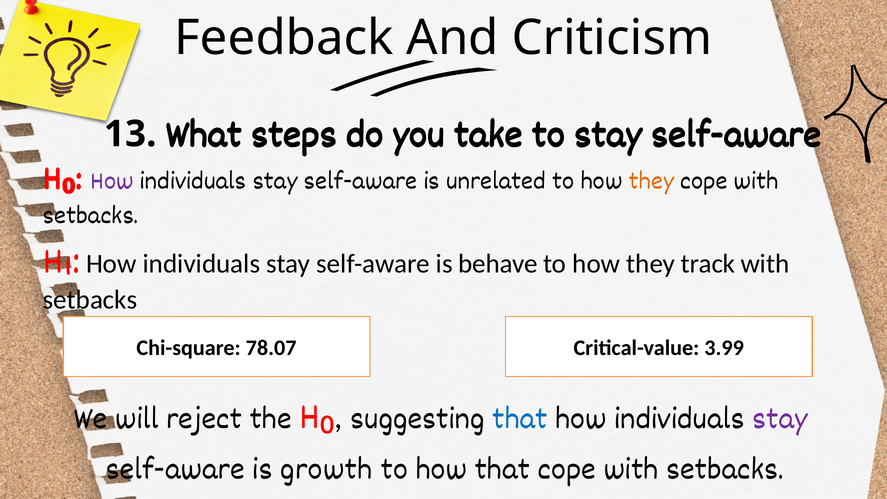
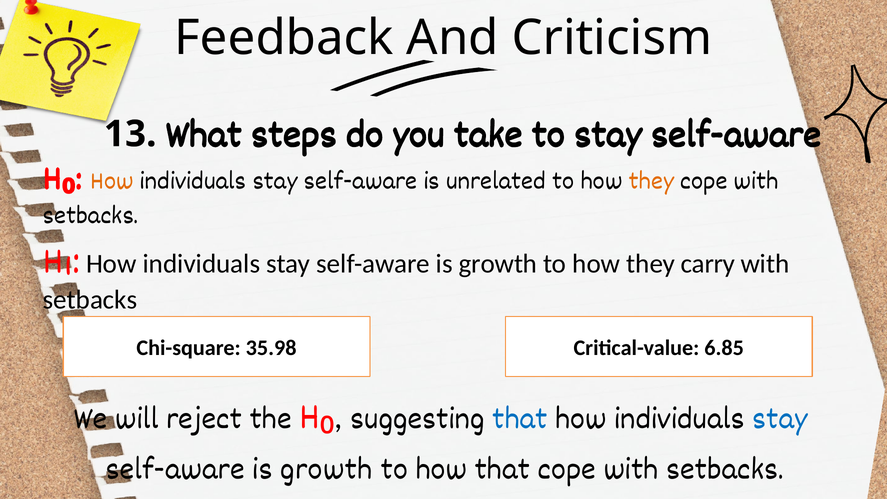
How at (112, 180) colour: purple -> orange
behave at (498, 264): behave -> growth
track: track -> carry
78.07: 78.07 -> 35.98
3.99: 3.99 -> 6.85
stay at (780, 417) colour: purple -> blue
